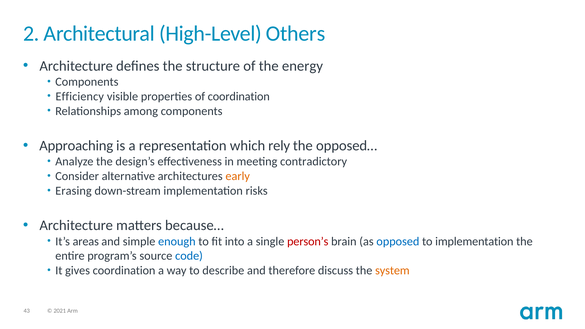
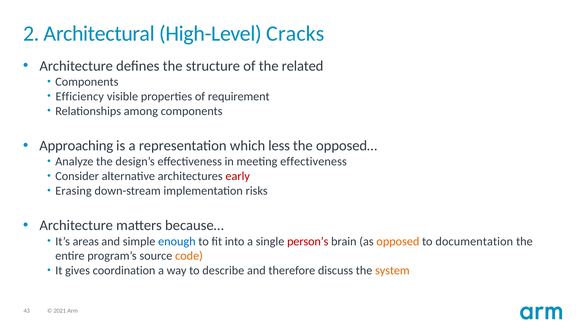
Others: Others -> Cracks
energy: energy -> related
of coordination: coordination -> requirement
rely: rely -> less
meeting contradictory: contradictory -> effectiveness
early colour: orange -> red
opposed colour: blue -> orange
to implementation: implementation -> documentation
code colour: blue -> orange
